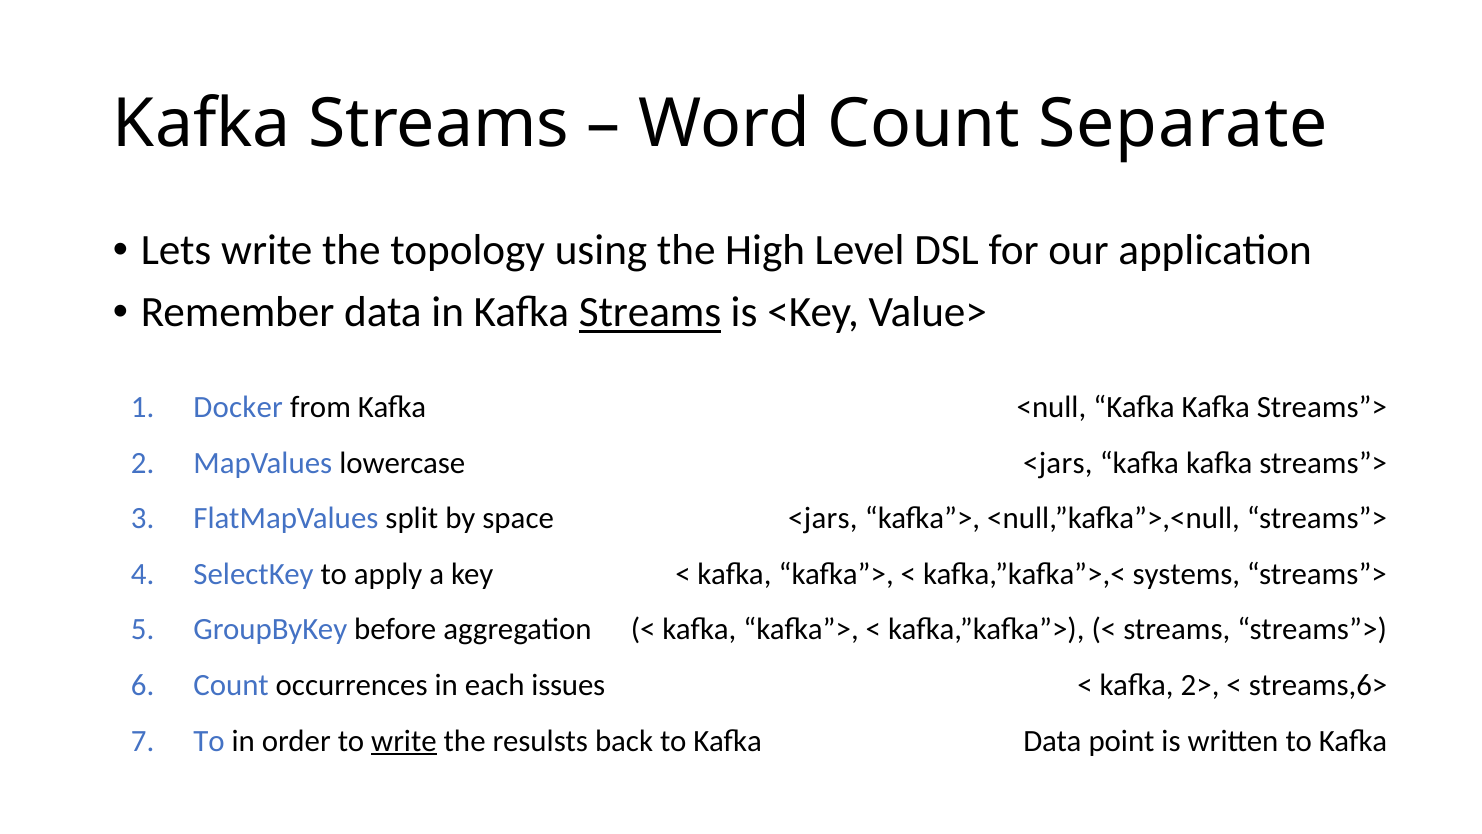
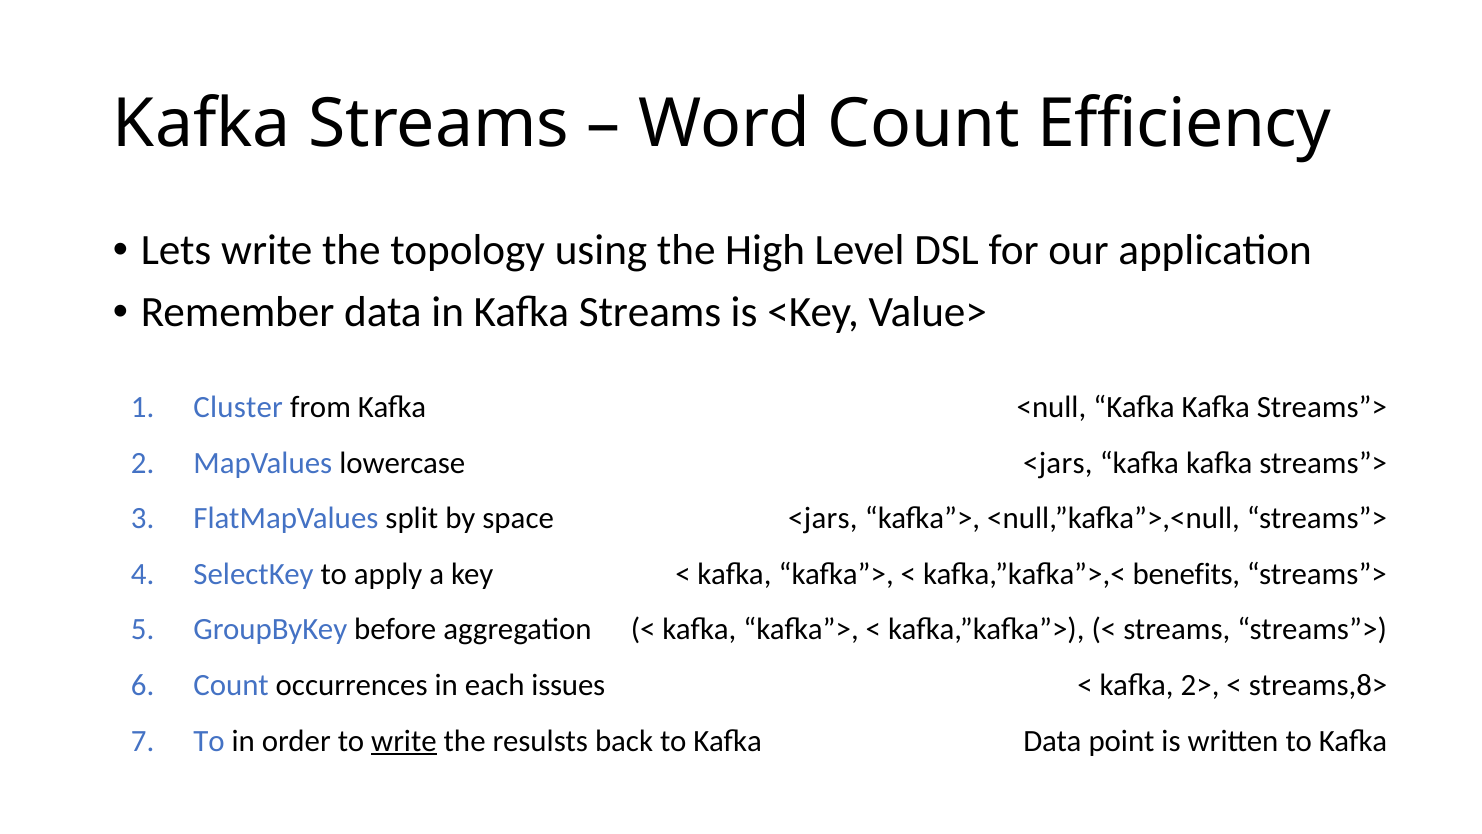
Separate: Separate -> Efficiency
Streams at (650, 313) underline: present -> none
Docker: Docker -> Cluster
systems: systems -> benefits
streams,6>: streams,6> -> streams,8>
